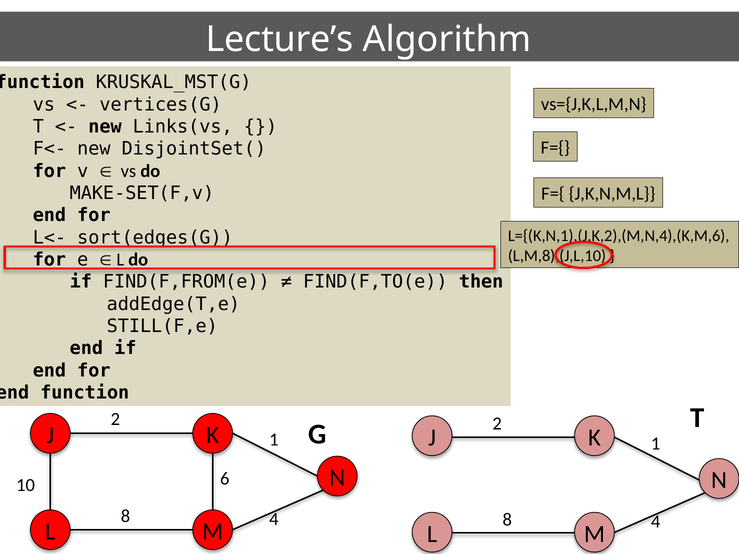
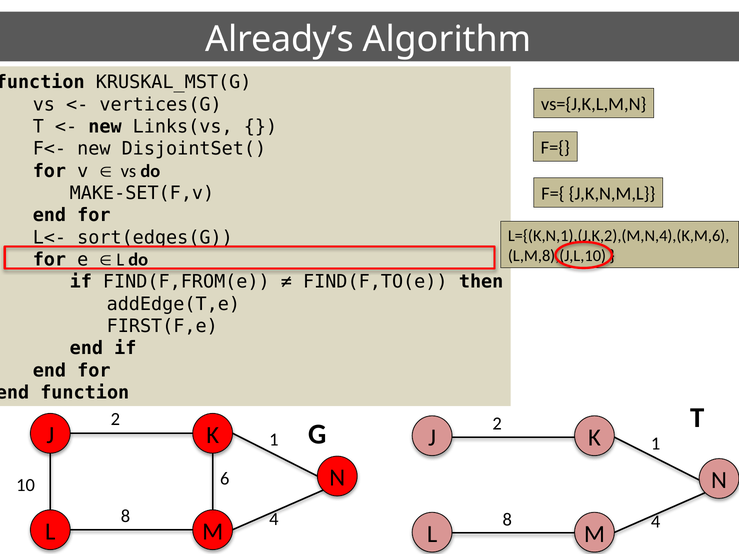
Lecture’s: Lecture’s -> Already’s
STILL(F,e: STILL(F,e -> FIRST(F,e
